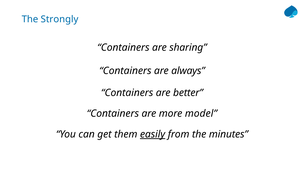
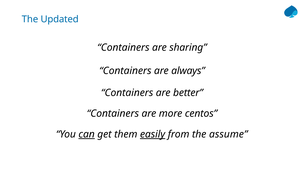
Strongly: Strongly -> Updated
model: model -> centos
can underline: none -> present
minutes: minutes -> assume
